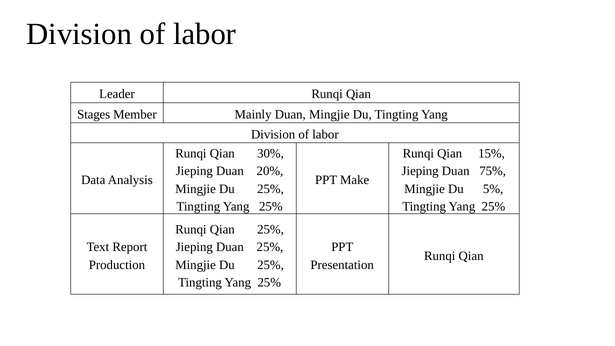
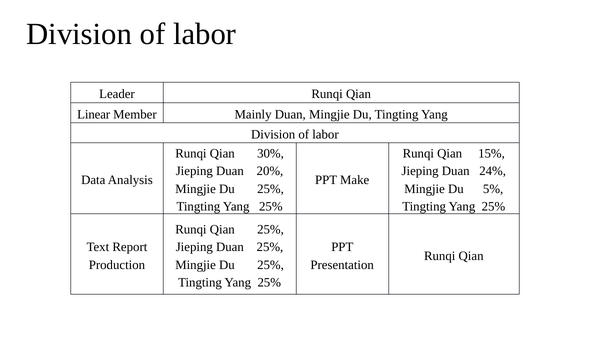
Stages: Stages -> Linear
75%: 75% -> 24%
